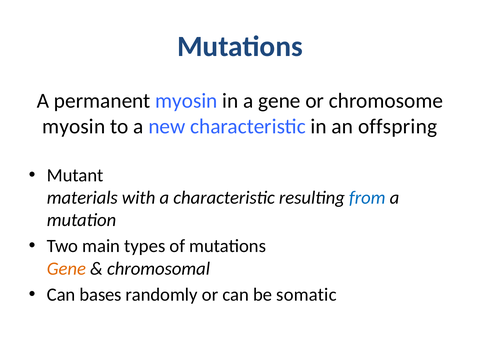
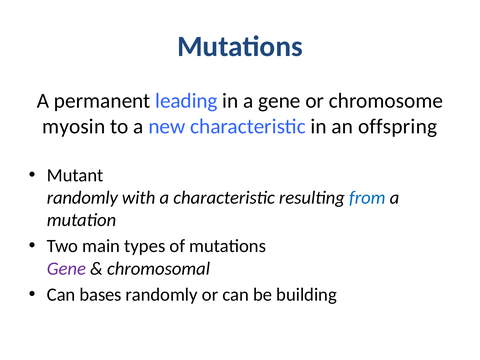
permanent myosin: myosin -> leading
materials at (82, 198): materials -> randomly
Gene at (66, 269) colour: orange -> purple
somatic: somatic -> building
